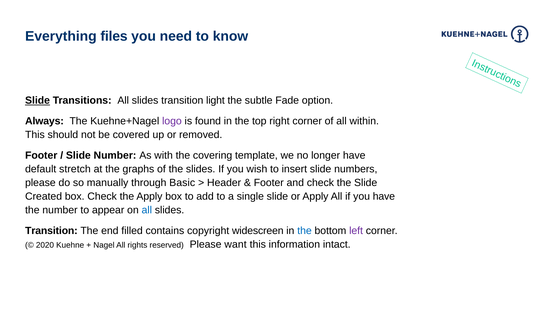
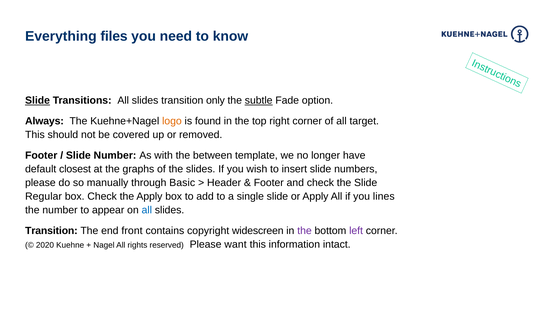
light: light -> only
subtle underline: none -> present
logo colour: purple -> orange
within: within -> target
covering: covering -> between
stretch: stretch -> closest
Created: Created -> Regular
you have: have -> lines
filled: filled -> front
the at (305, 231) colour: blue -> purple
